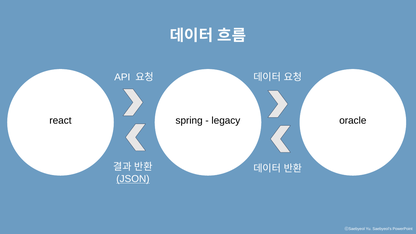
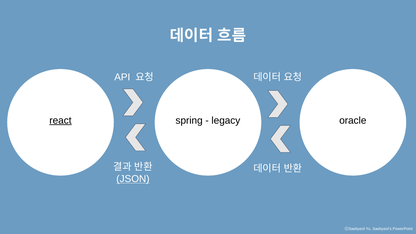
react underline: none -> present
